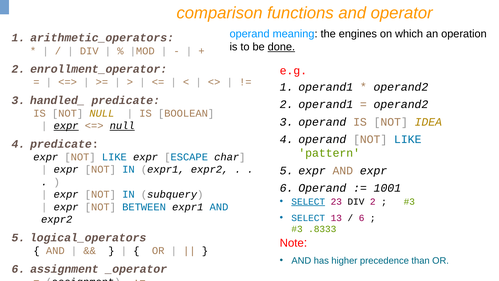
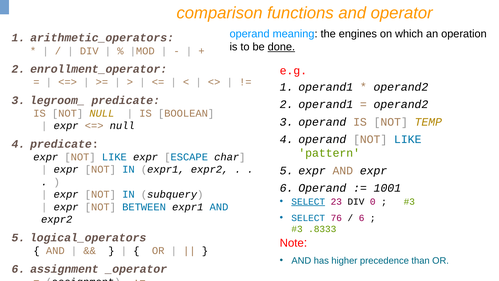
handled_: handled_ -> legroom_
IDEA: IDEA -> TEMP
expr at (66, 126) underline: present -> none
null at (122, 126) underline: present -> none
DIV 2: 2 -> 0
13: 13 -> 76
